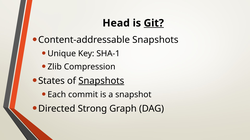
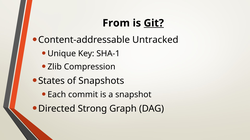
Head: Head -> From
Content-addressable Snapshots: Snapshots -> Untracked
Snapshots at (101, 81) underline: present -> none
